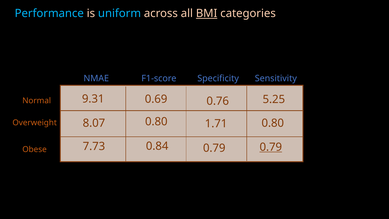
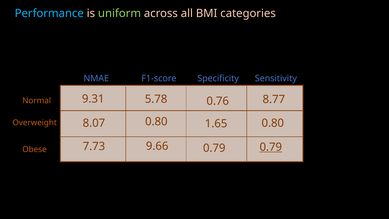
uniform colour: light blue -> light green
BMI underline: present -> none
0.69: 0.69 -> 5.78
5.25: 5.25 -> 8.77
1.71: 1.71 -> 1.65
0.84: 0.84 -> 9.66
